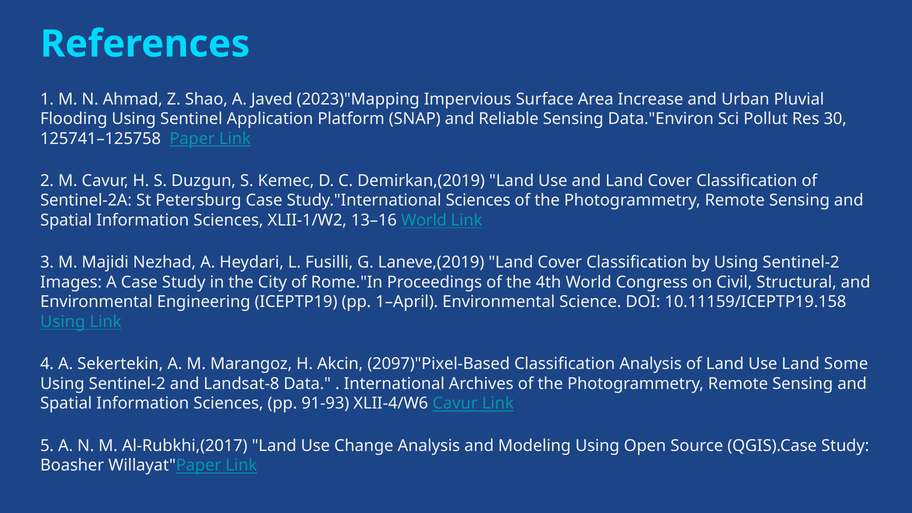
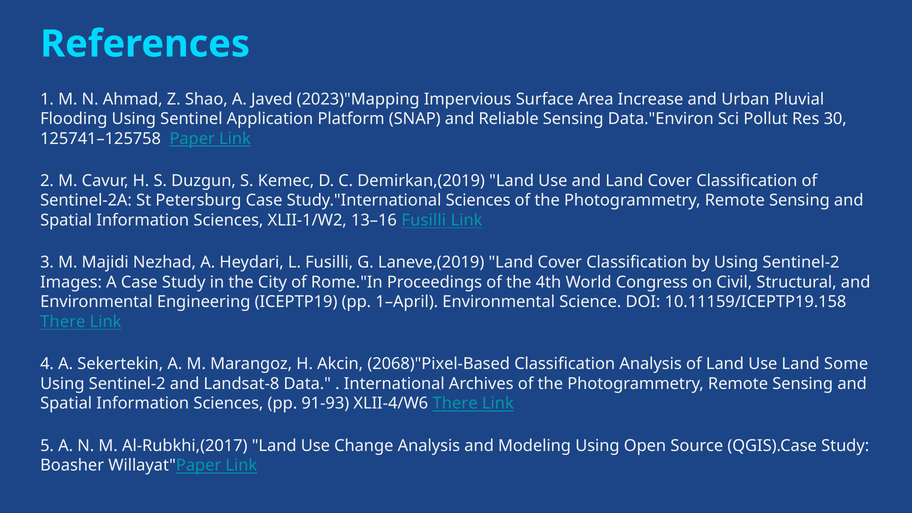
13–16 World: World -> Fusilli
Using at (63, 322): Using -> There
2097)"Pixel-Based: 2097)"Pixel-Based -> 2068)"Pixel-Based
XLII-4/W6 Cavur: Cavur -> There
